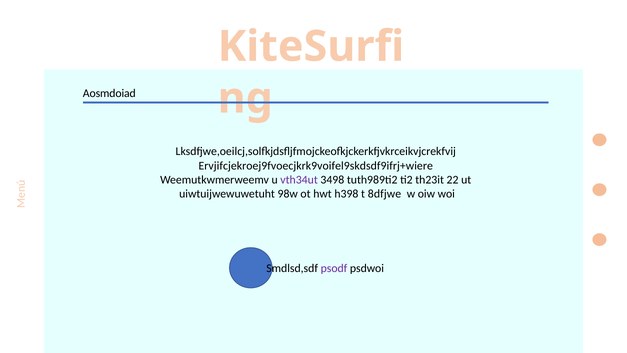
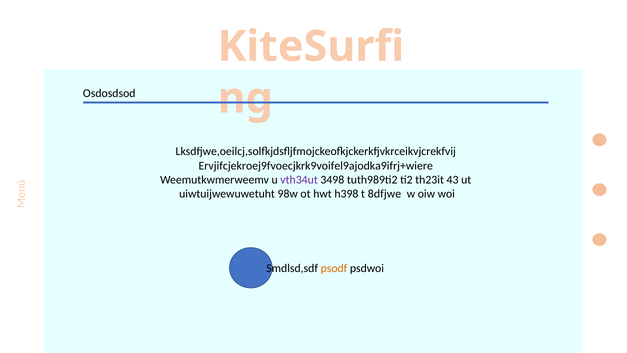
Aosmdoiad: Aosmdoiad -> Osdosdsod
Ervjifcjekroej9fvoecjkrk9voifel9skdsdf9ifrj+wiere: Ervjifcjekroej9fvoecjkrk9voifel9skdsdf9ifrj+wiere -> Ervjifcjekroej9fvoecjkrk9voifel9ajodka9ifrj+wiere
22: 22 -> 43
psodf colour: purple -> orange
